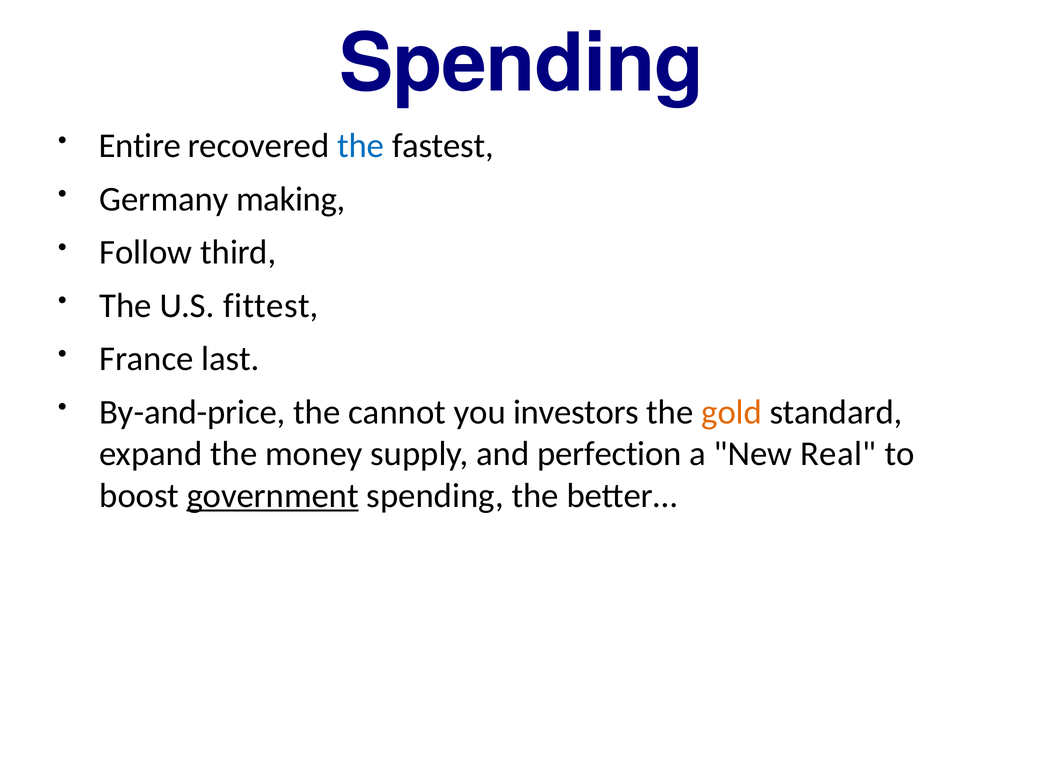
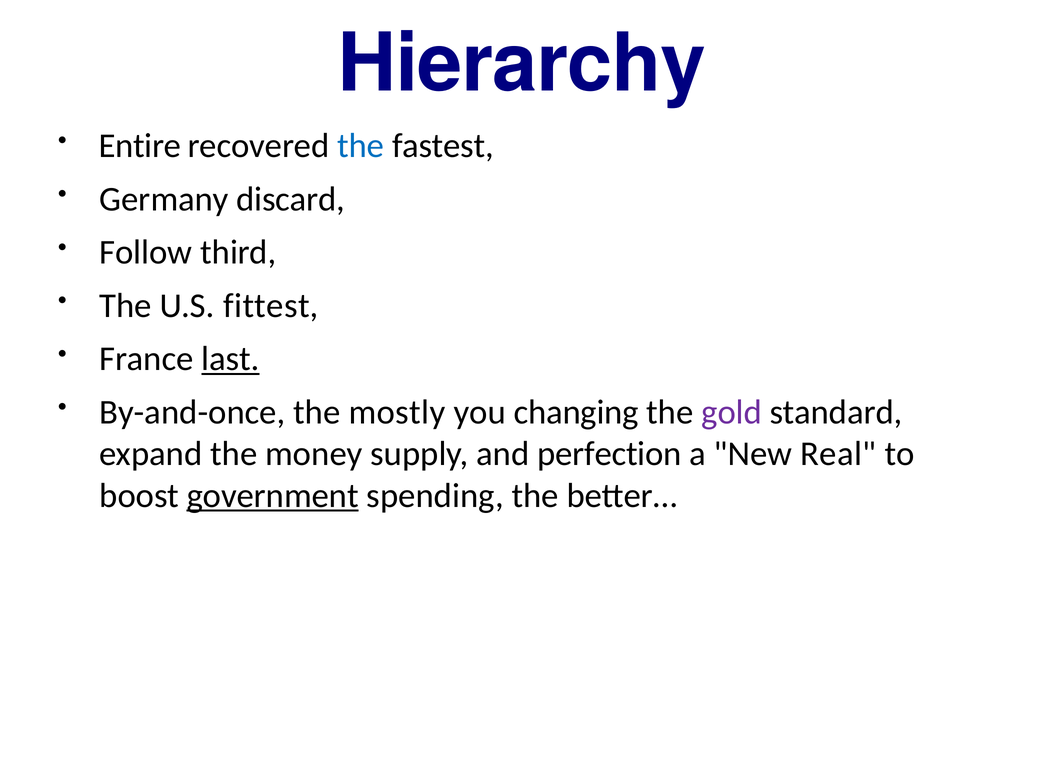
Spending at (522, 64): Spending -> Hierarchy
making: making -> discard
last underline: none -> present
By-and-price: By-and-price -> By-and-once
cannot: cannot -> mostly
investors: investors -> changing
gold colour: orange -> purple
